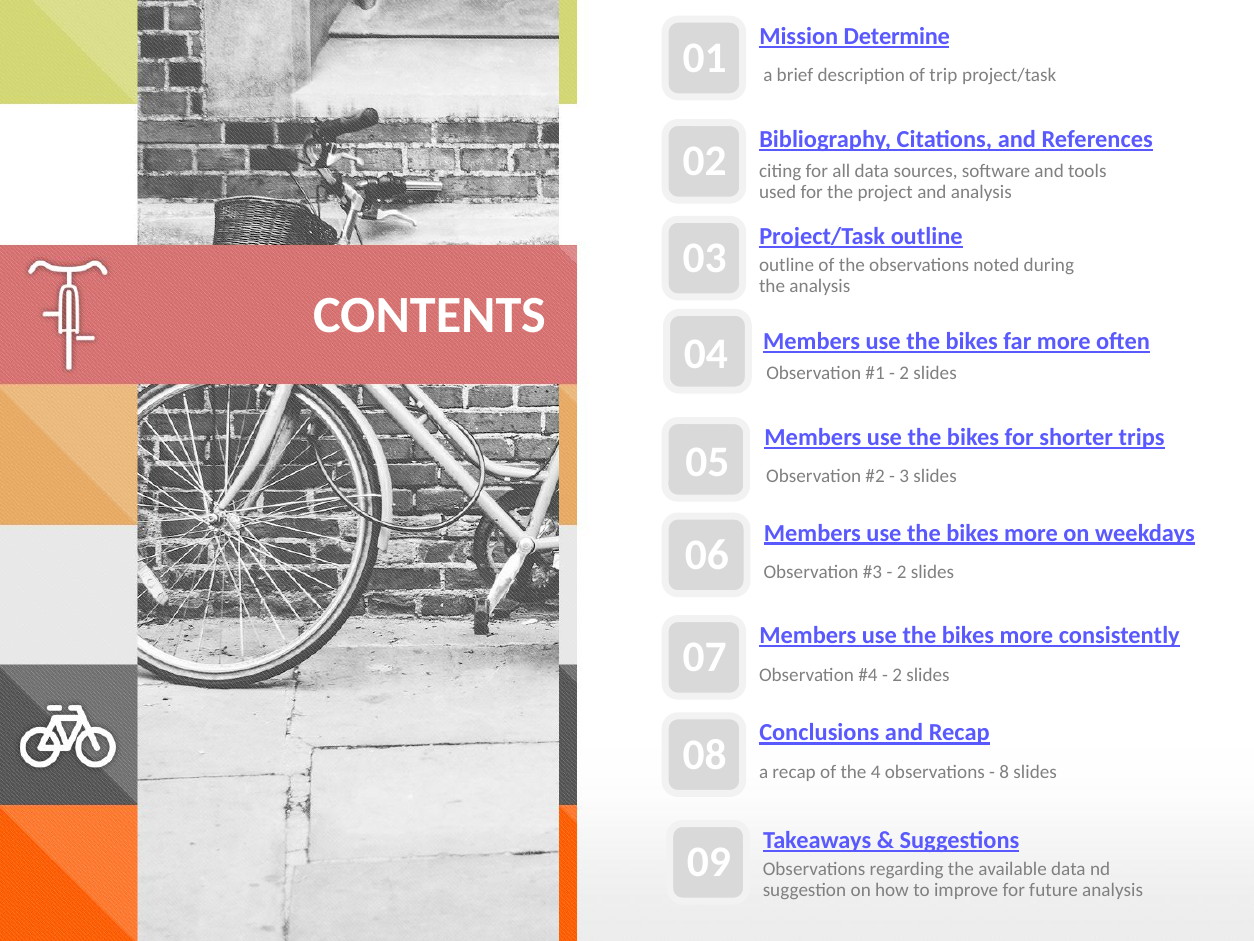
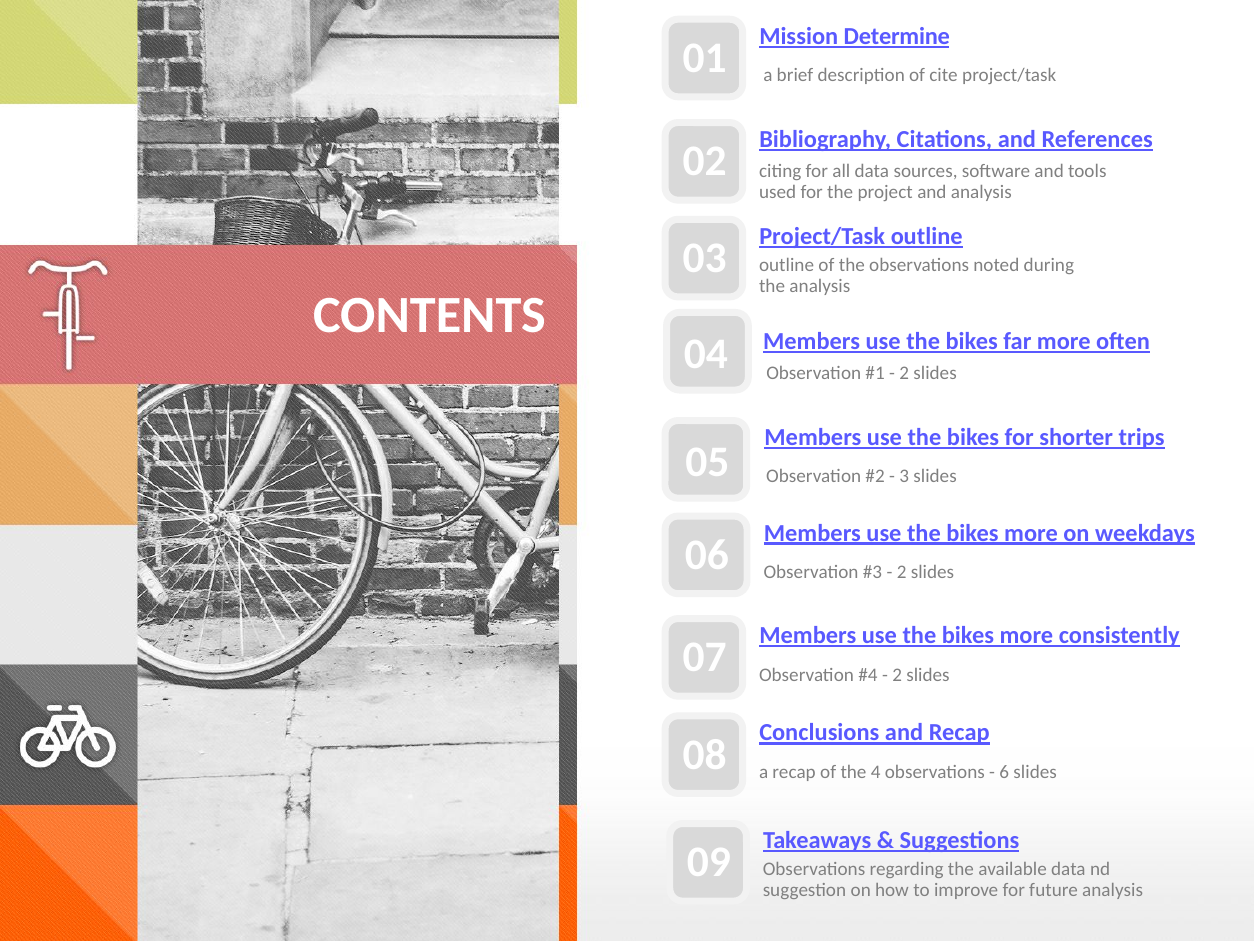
trip: trip -> cite
8: 8 -> 6
